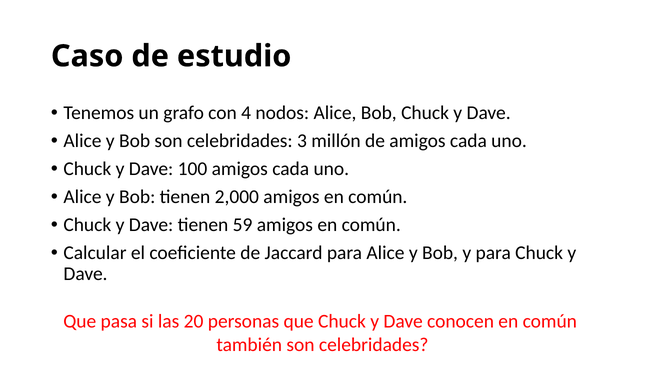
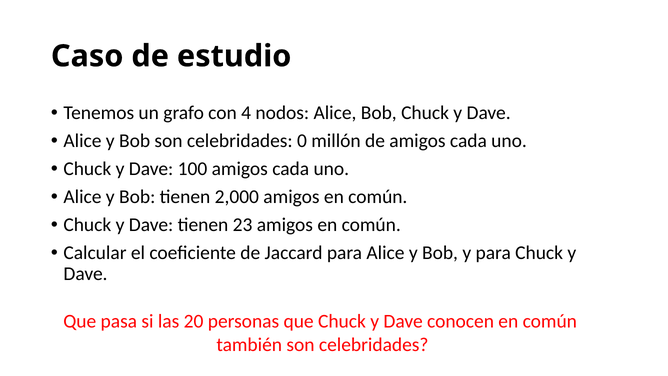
3: 3 -> 0
59: 59 -> 23
